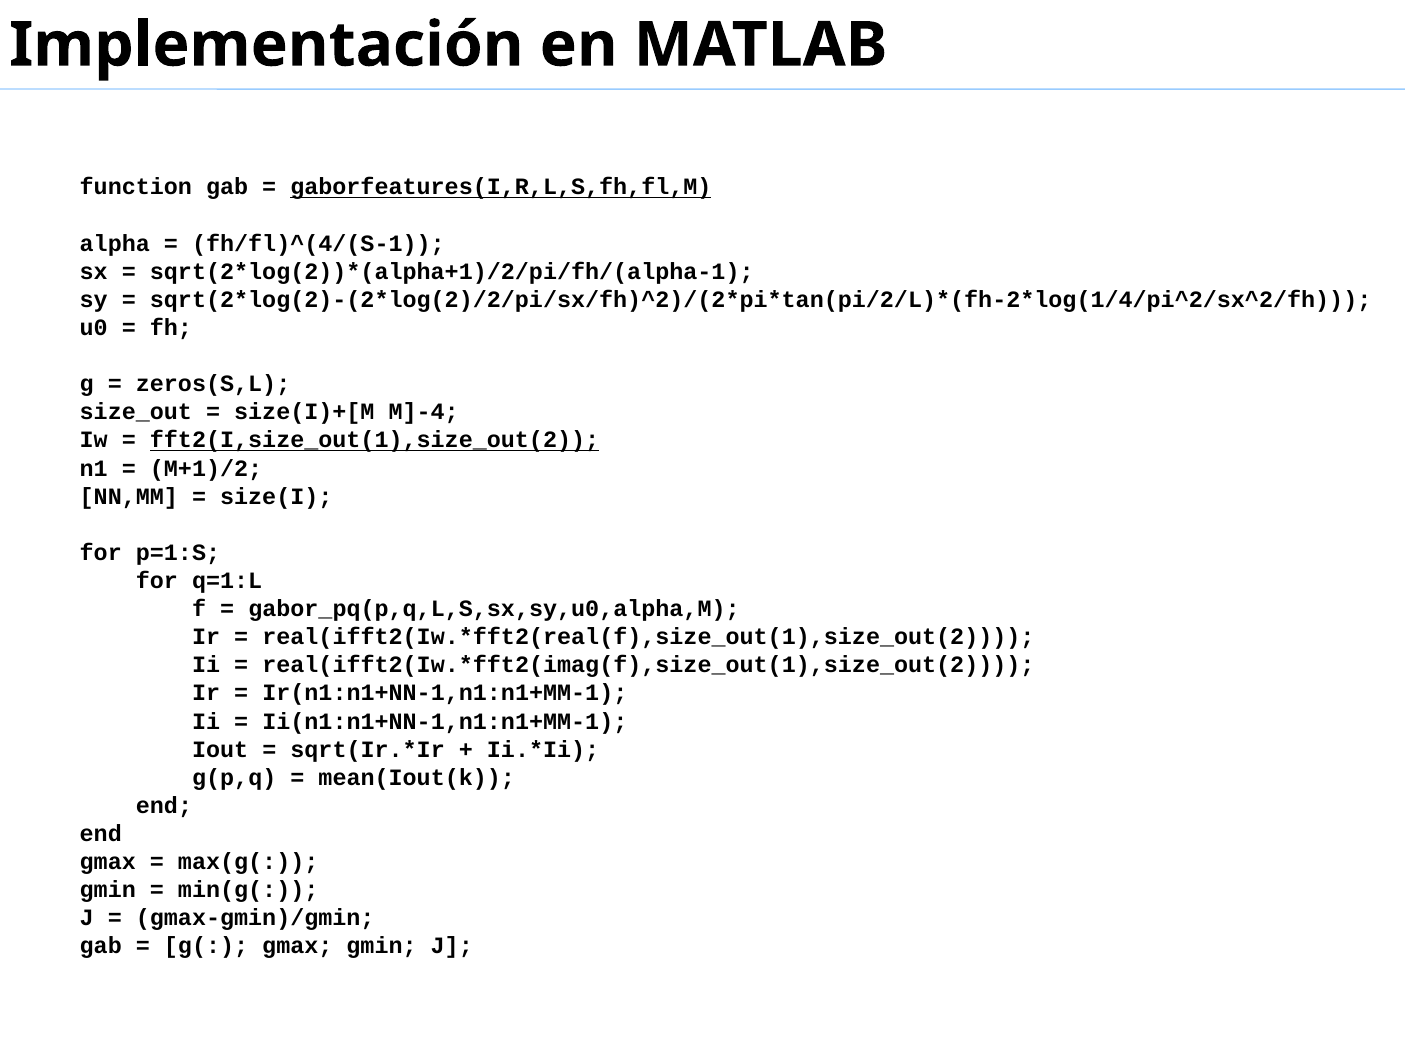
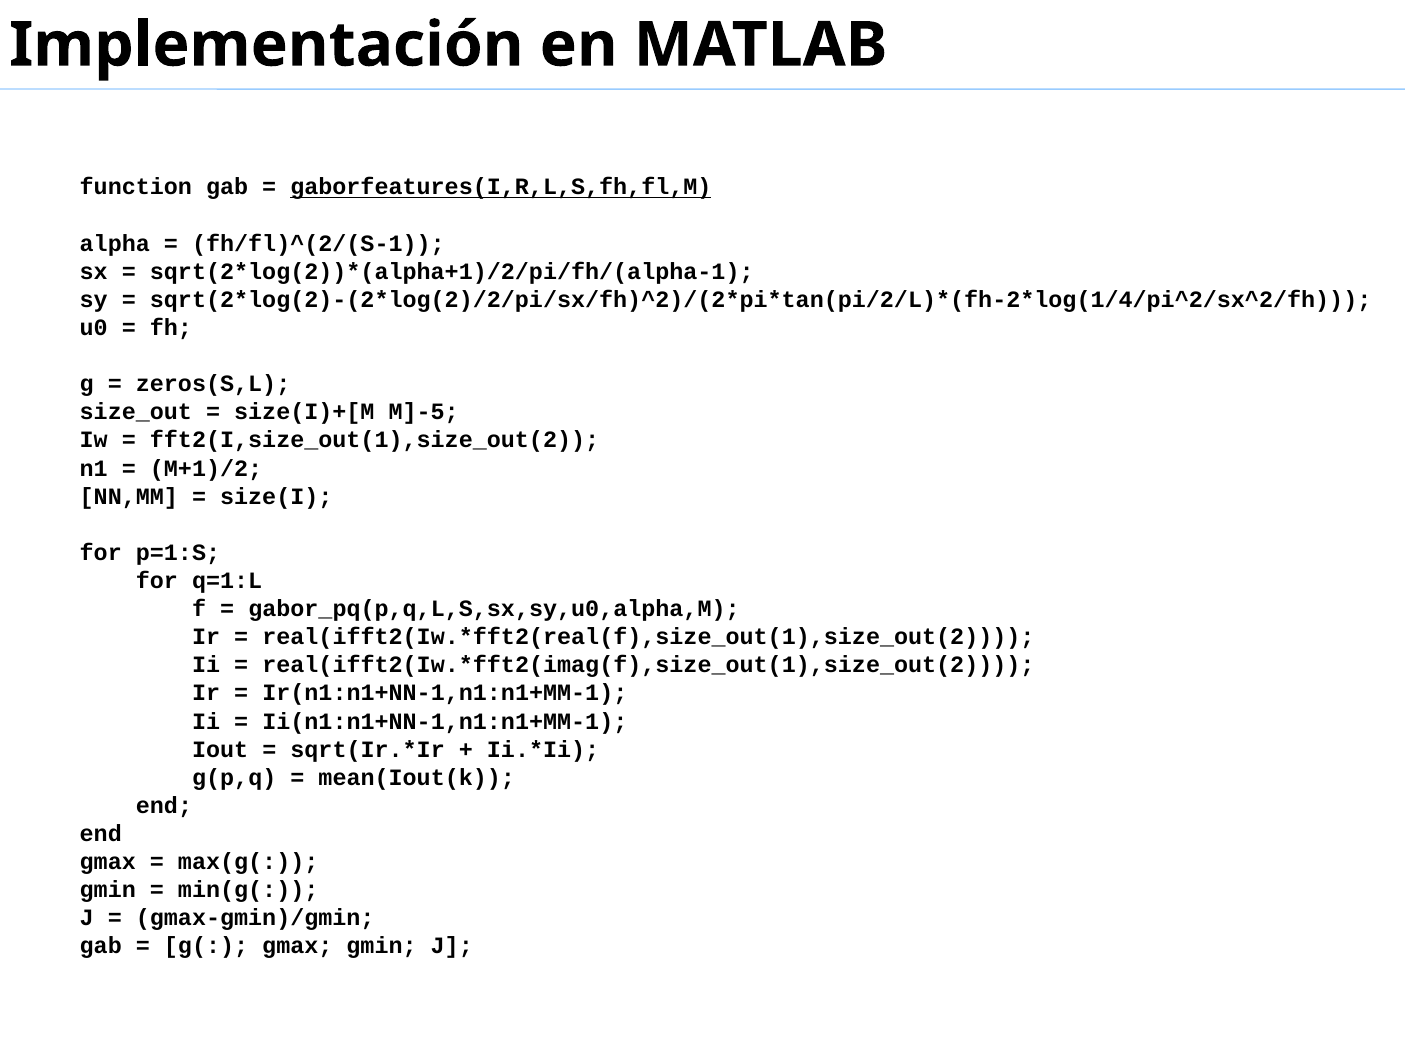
fh/fl)^(4/(S-1: fh/fl)^(4/(S-1 -> fh/fl)^(2/(S-1
M]-4: M]-4 -> M]-5
fft2(I,size_out(1),size_out(2 underline: present -> none
